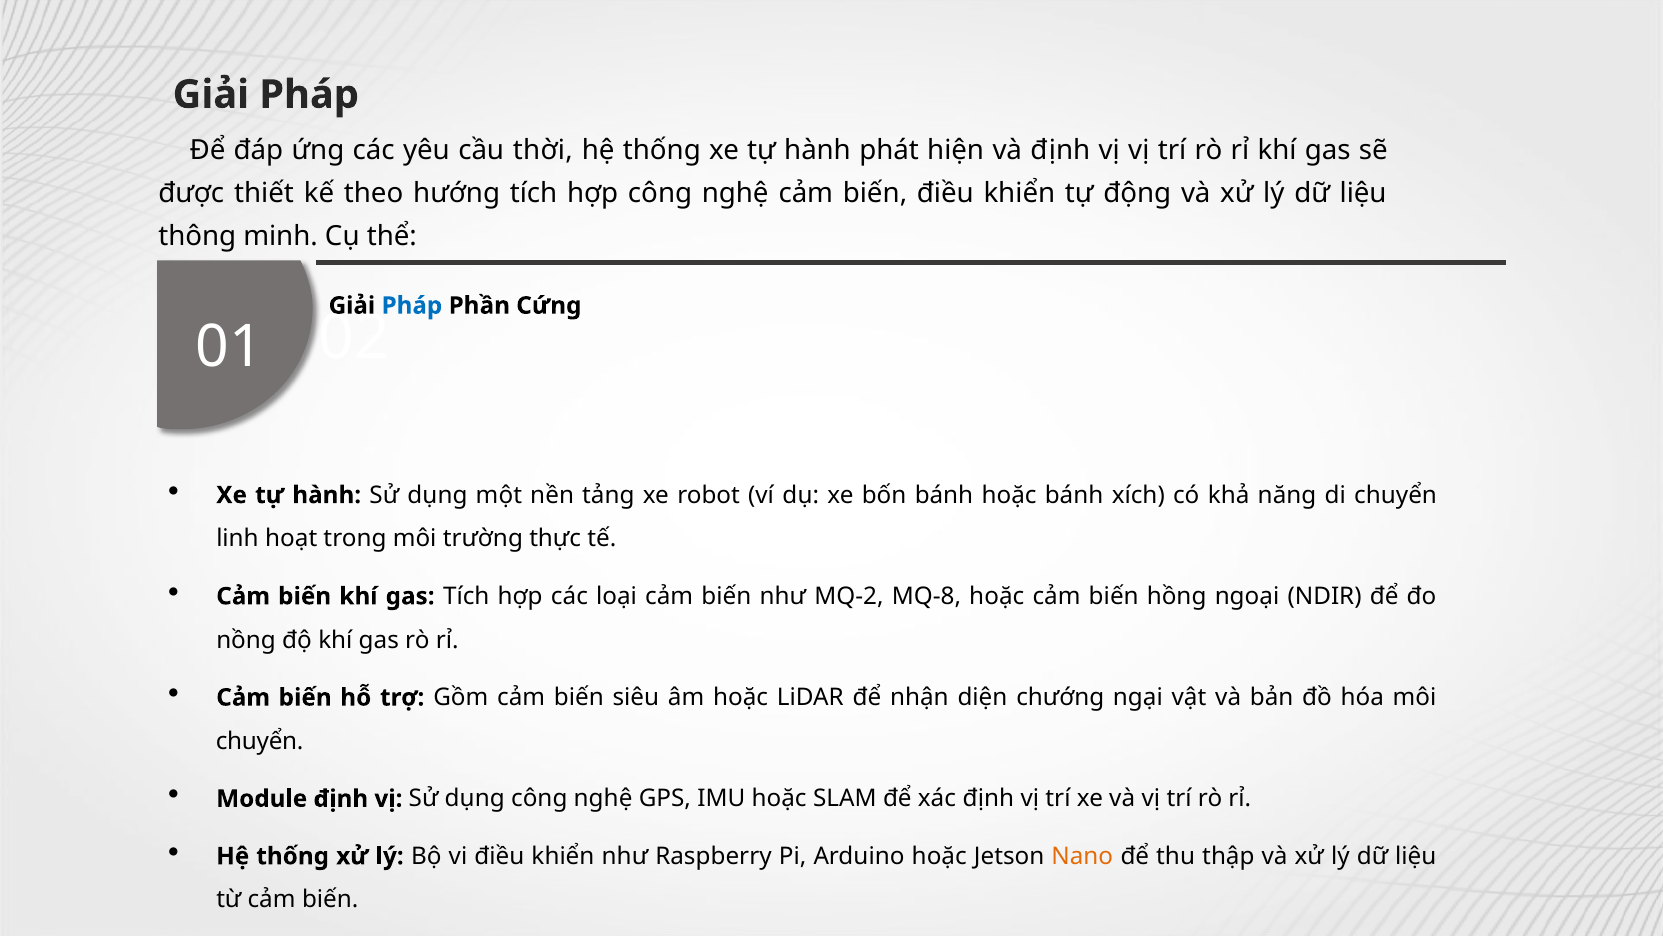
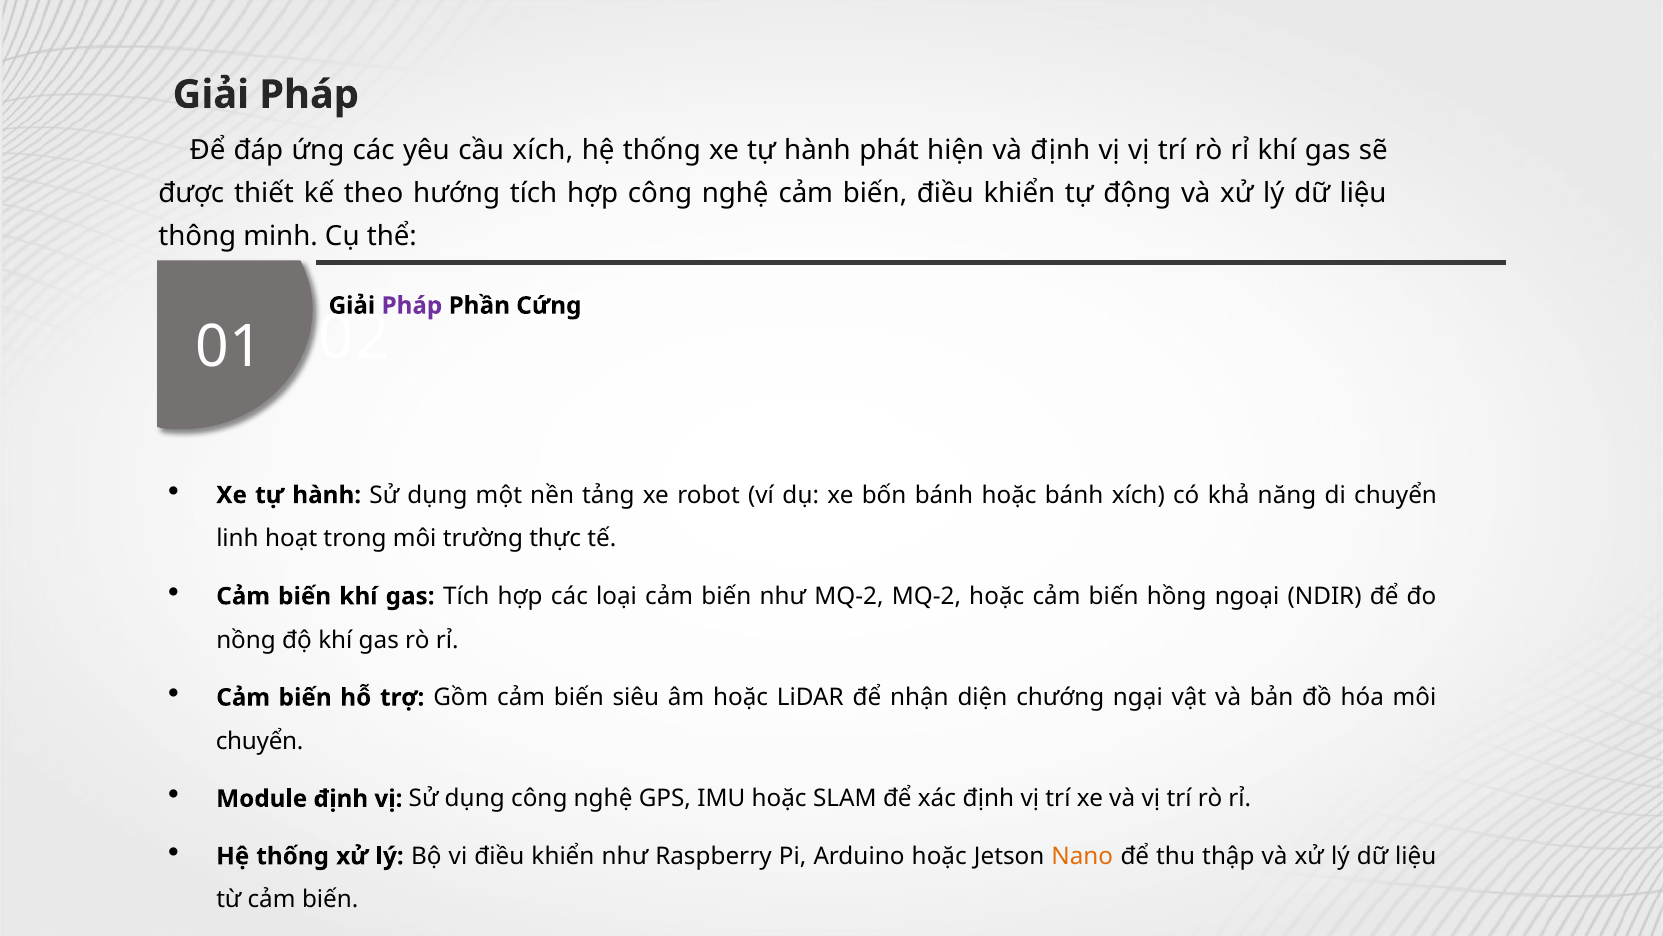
cầu thời: thời -> xích
Pháp at (412, 305) colour: blue -> purple
MQ-2 MQ-8: MQ-8 -> MQ-2
